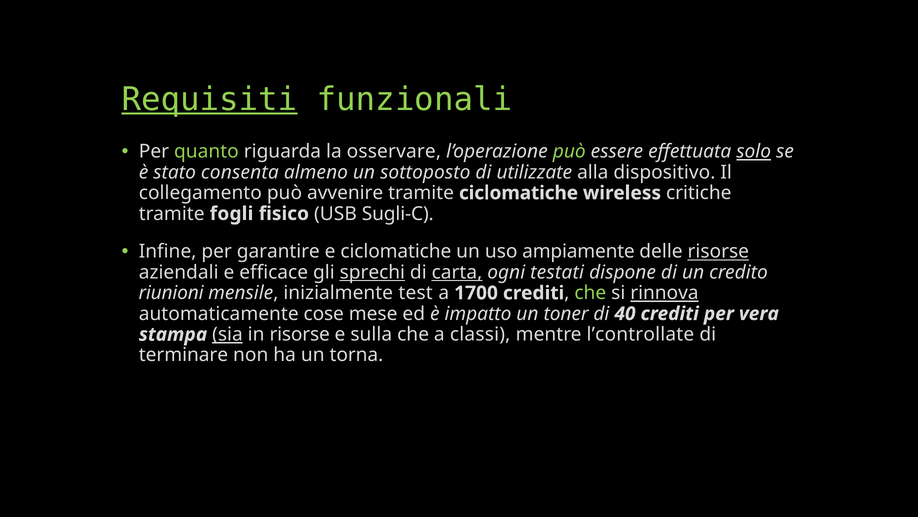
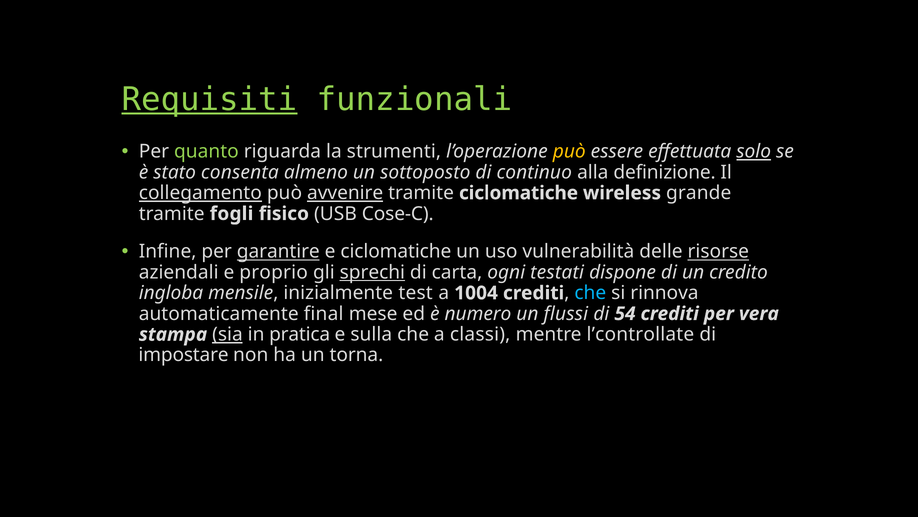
osservare: osservare -> strumenti
può at (569, 151) colour: light green -> yellow
utilizzate: utilizzate -> continuo
dispositivo: dispositivo -> definizione
collegamento underline: none -> present
avvenire underline: none -> present
critiche: critiche -> grande
Sugli-C: Sugli-C -> Cose-C
garantire underline: none -> present
ampiamente: ampiamente -> vulnerabilità
efficace: efficace -> proprio
carta underline: present -> none
riunioni: riunioni -> ingloba
1700: 1700 -> 1004
che at (590, 293) colour: light green -> light blue
rinnova underline: present -> none
cose: cose -> final
impatto: impatto -> numero
toner: toner -> flussi
40: 40 -> 54
in risorse: risorse -> pratica
terminare: terminare -> impostare
